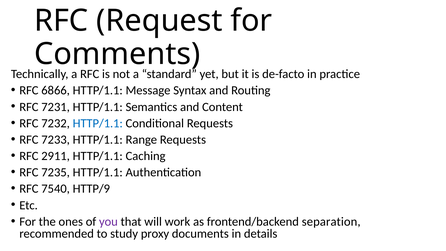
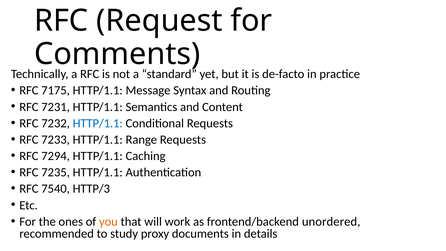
6866: 6866 -> 7175
2911: 2911 -> 7294
HTTP/9: HTTP/9 -> HTTP/3
you colour: purple -> orange
separation: separation -> unordered
